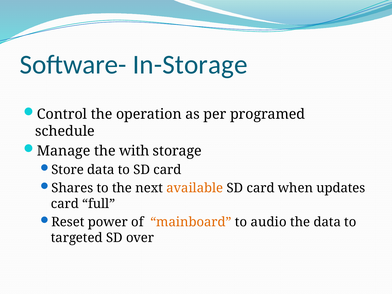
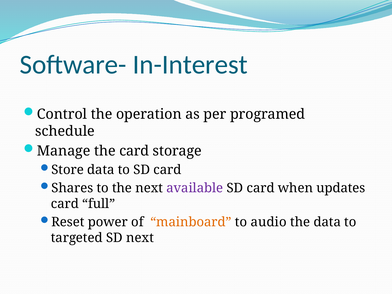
In-Storage: In-Storage -> In-Interest
the with: with -> card
available colour: orange -> purple
SD over: over -> next
